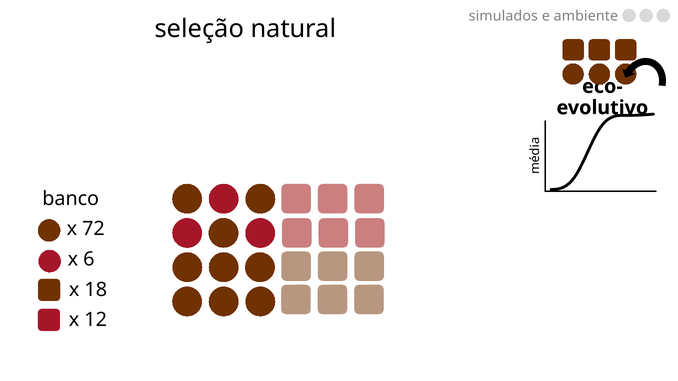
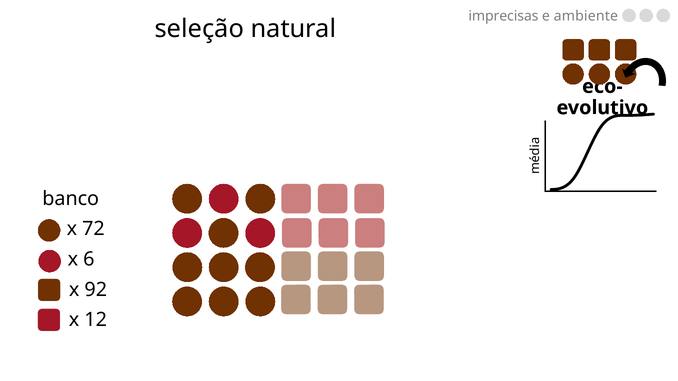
simulados: simulados -> imprecisas
18: 18 -> 92
